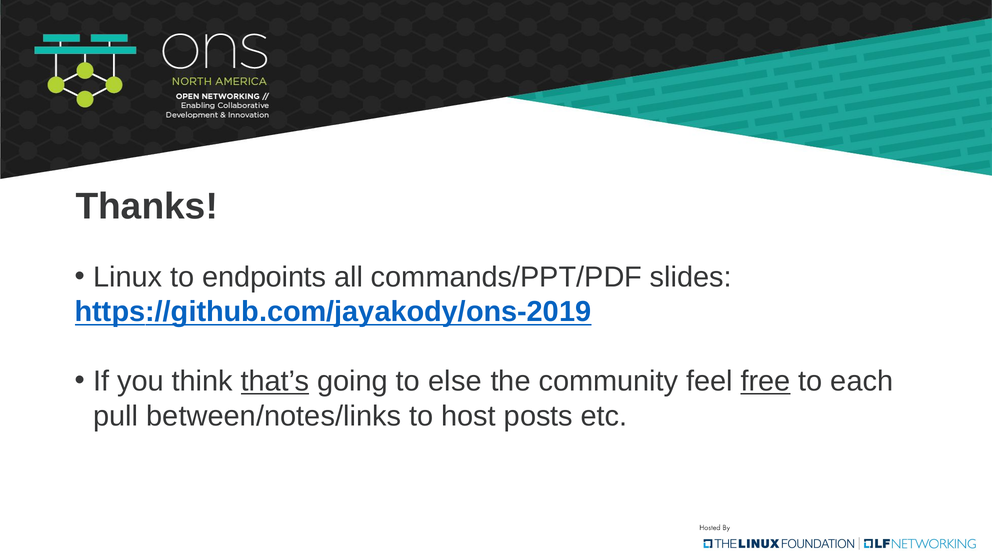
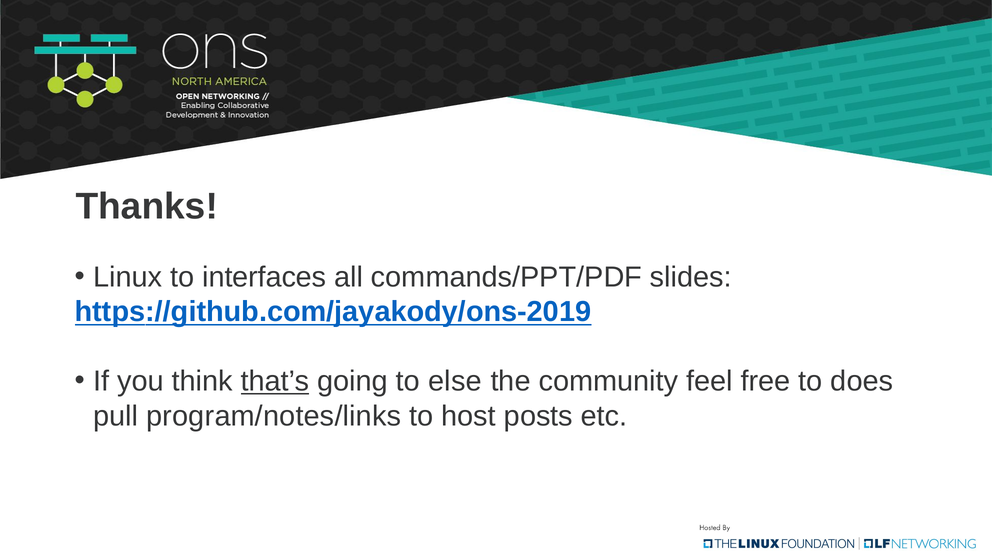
endpoints: endpoints -> interfaces
free underline: present -> none
each: each -> does
between/notes/links: between/notes/links -> program/notes/links
